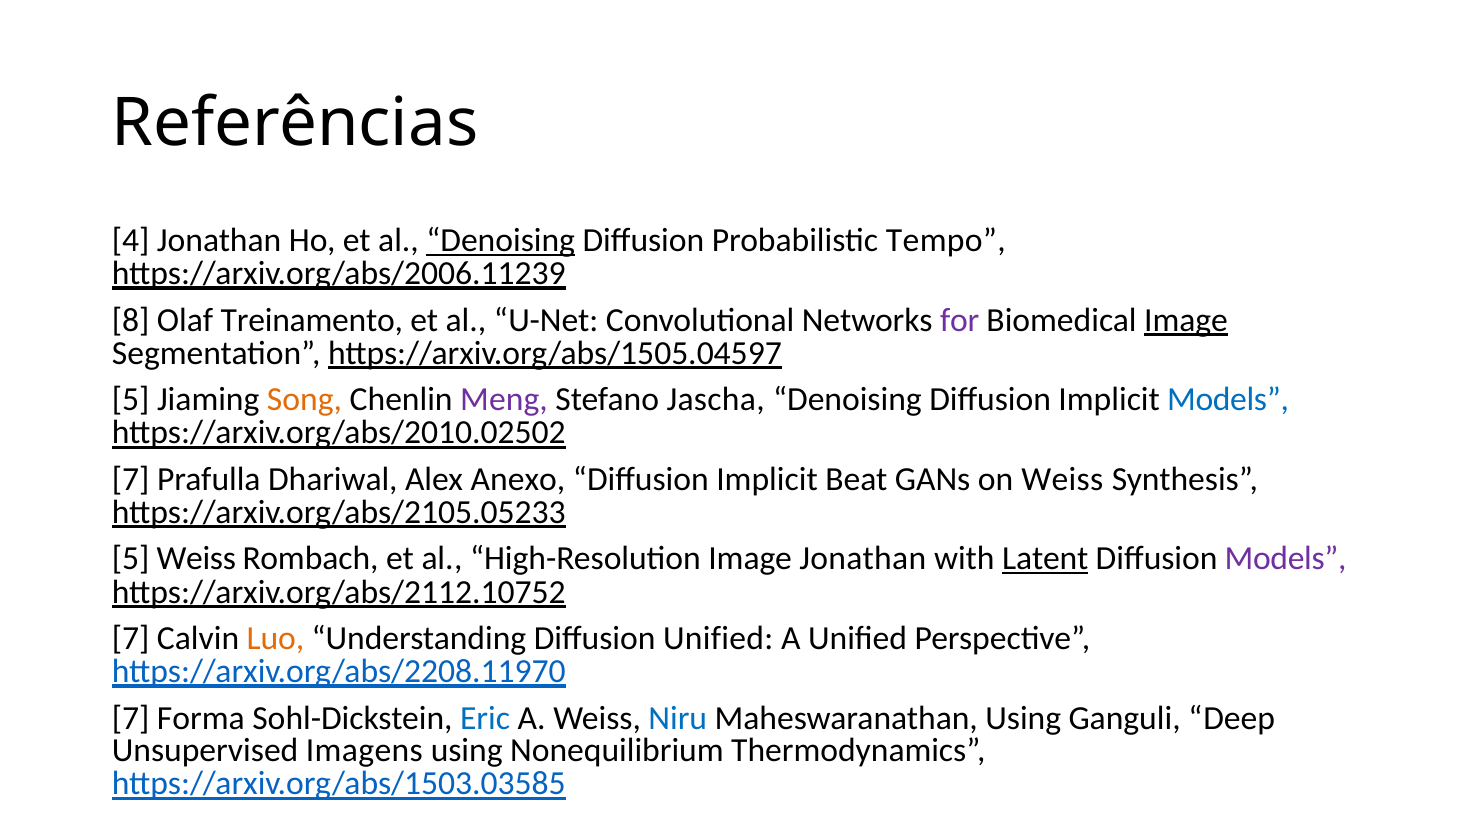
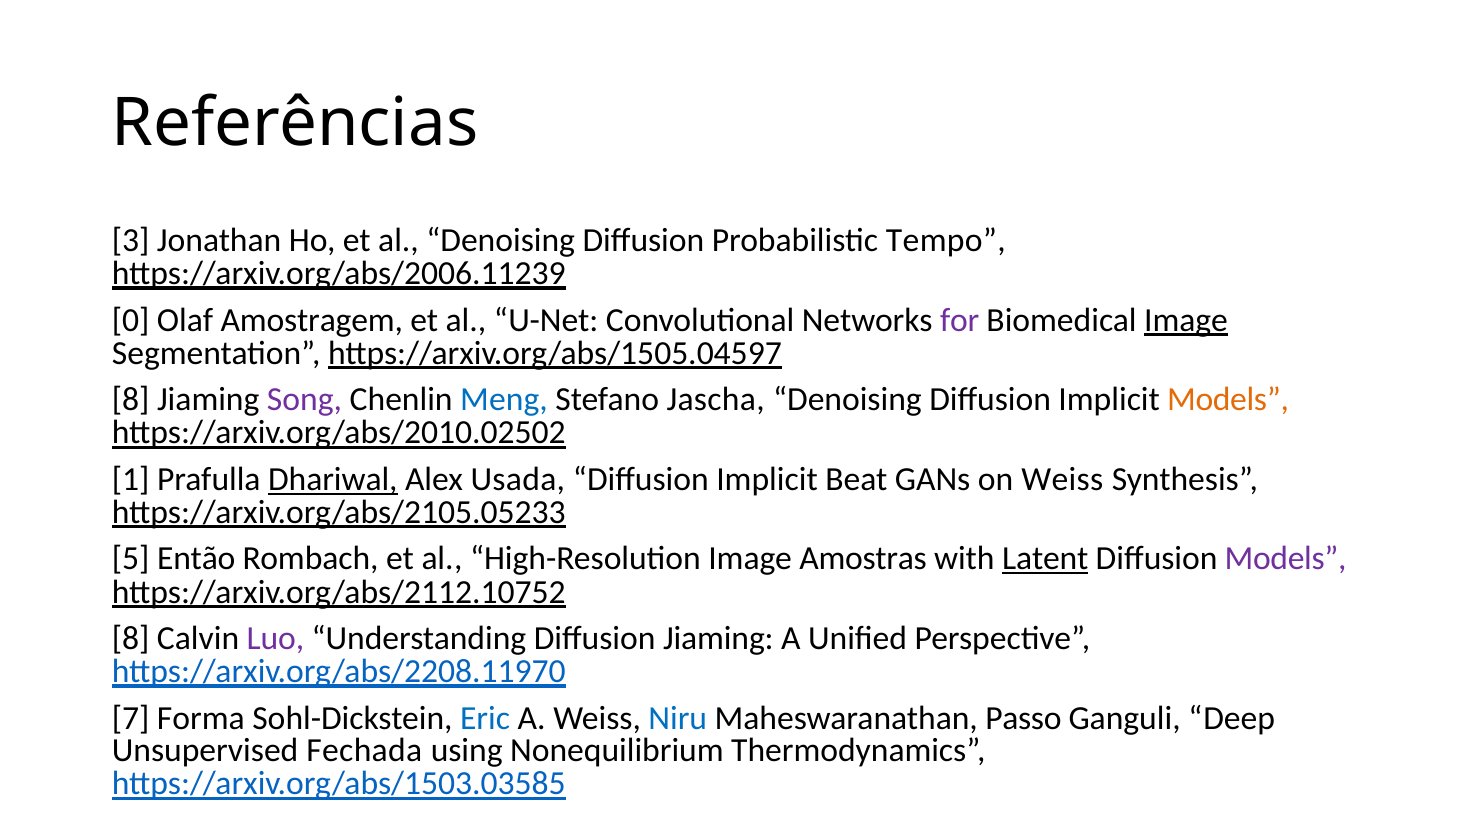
4: 4 -> 3
Denoising at (501, 240) underline: present -> none
8: 8 -> 0
Treinamento: Treinamento -> Amostragem
5 at (131, 400): 5 -> 8
Song colour: orange -> purple
Meng colour: purple -> blue
Models at (1228, 400) colour: blue -> orange
7 at (131, 479): 7 -> 1
Dhariwal underline: none -> present
Anexo: Anexo -> Usada
5 Weiss: Weiss -> Então
Image Jonathan: Jonathan -> Amostras
7 at (131, 638): 7 -> 8
Luo colour: orange -> purple
Diffusion Unified: Unified -> Jiaming
Maheswaranathan Using: Using -> Passo
Imagens: Imagens -> Fechada
